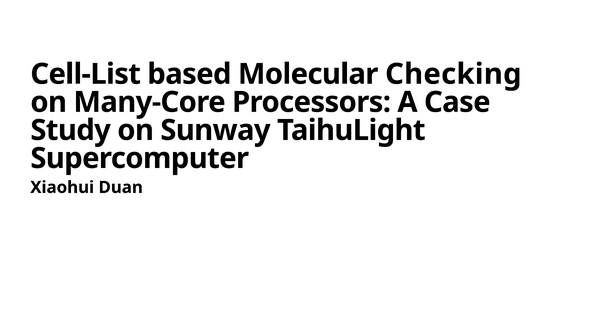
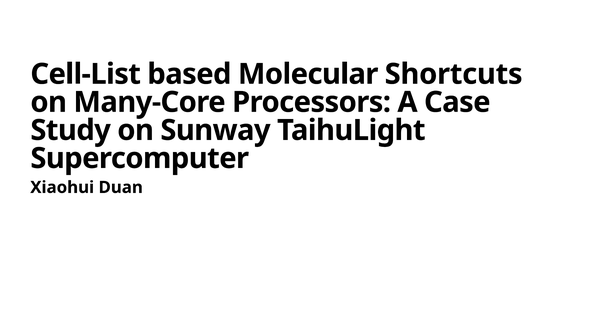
Checking: Checking -> Shortcuts
